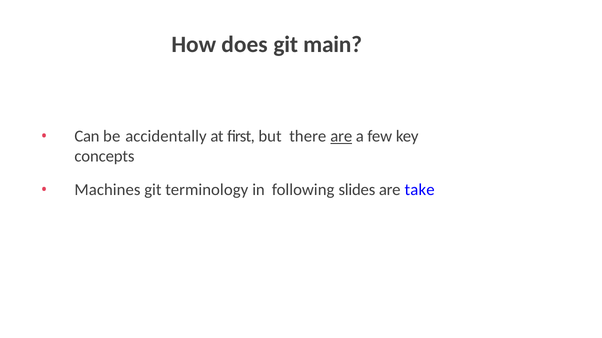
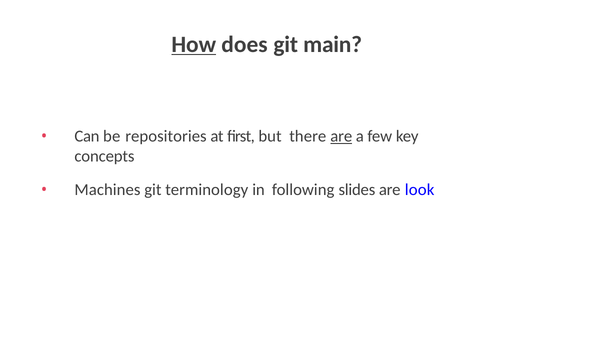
How underline: none -> present
accidentally: accidentally -> repositories
take: take -> look
